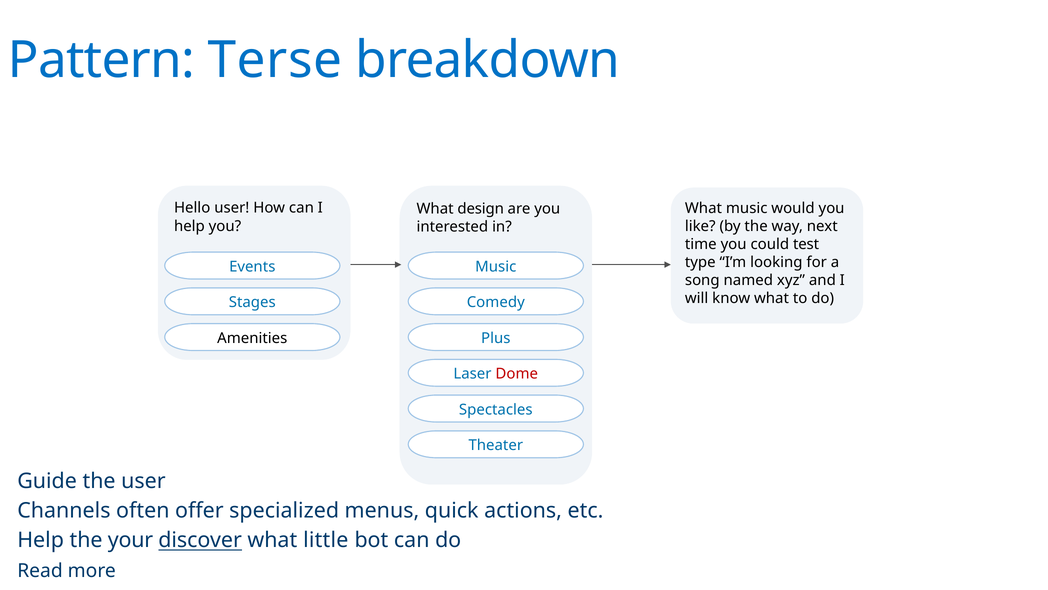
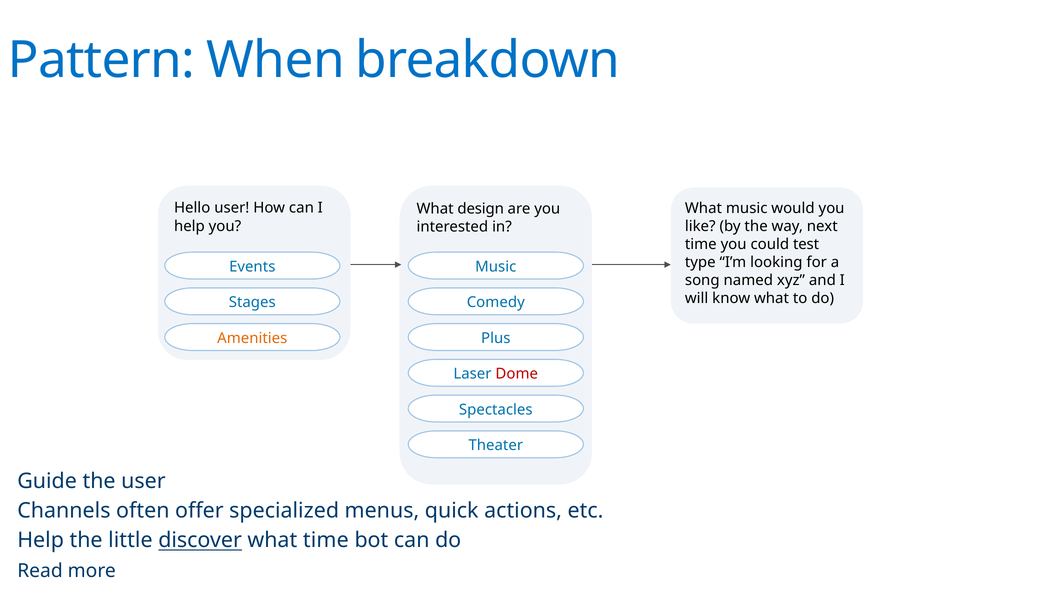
Terse: Terse -> When
Amenities colour: black -> orange
your: your -> little
what little: little -> time
